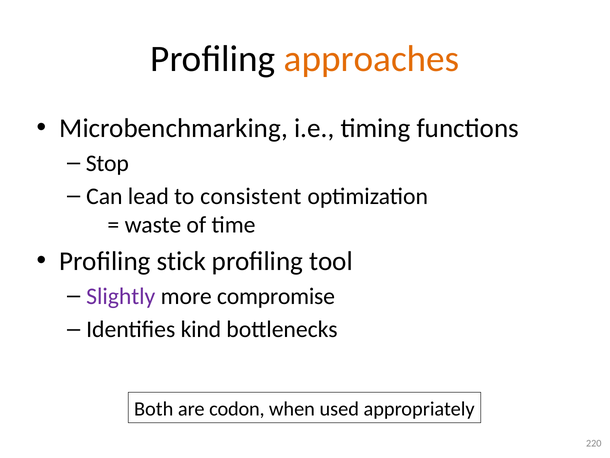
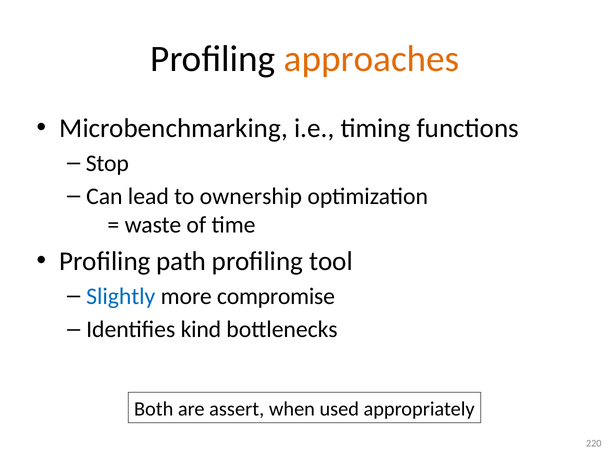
consistent: consistent -> ownership
stick: stick -> path
Slightly colour: purple -> blue
codon: codon -> assert
